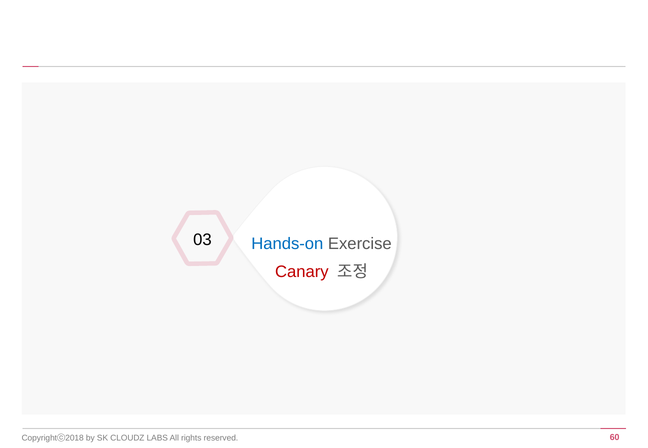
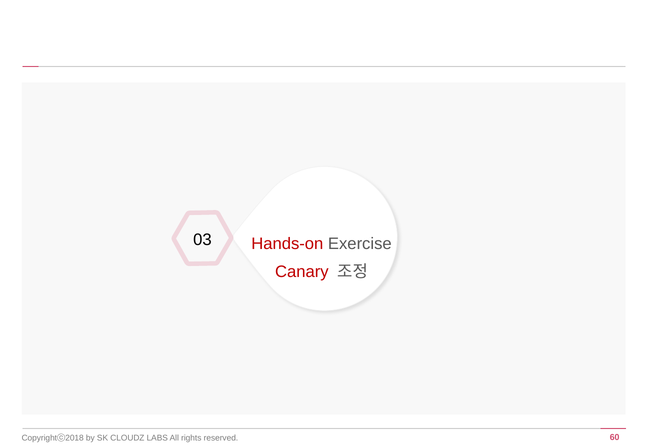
Hands-on colour: blue -> red
